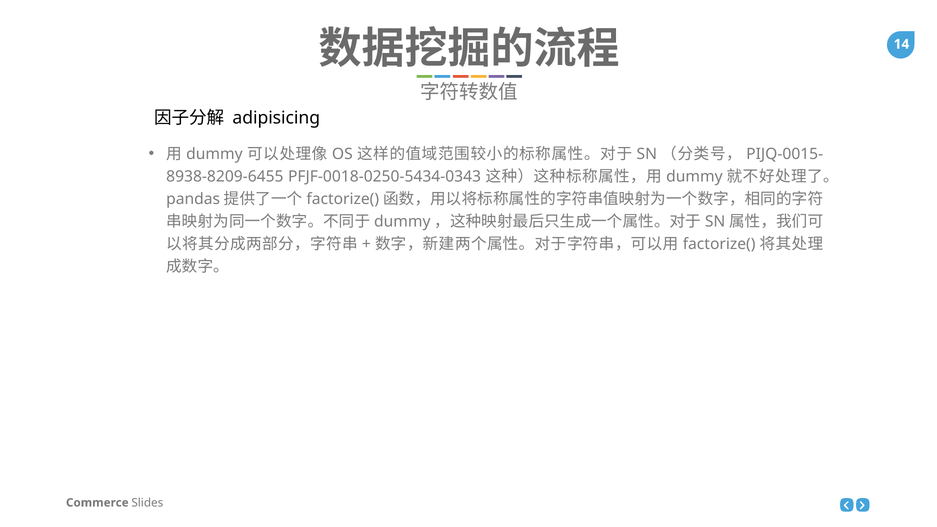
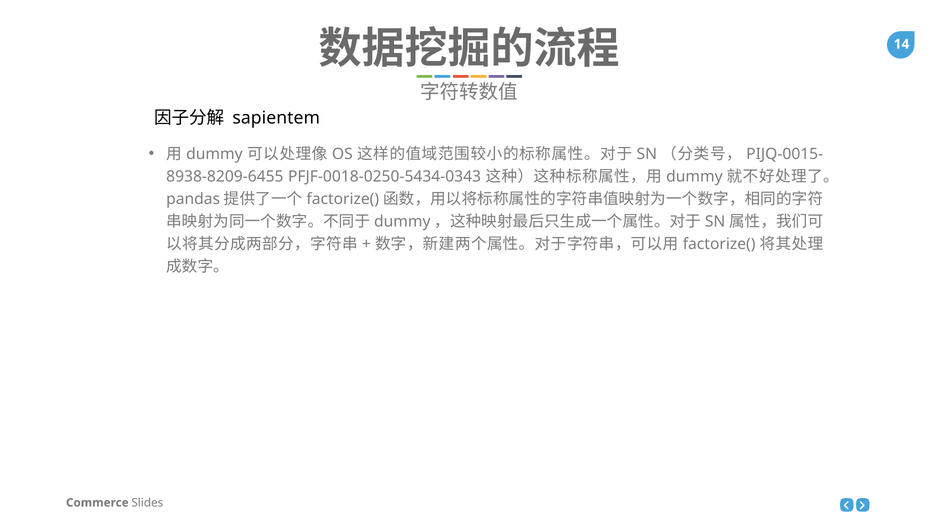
adipisicing: adipisicing -> sapientem
